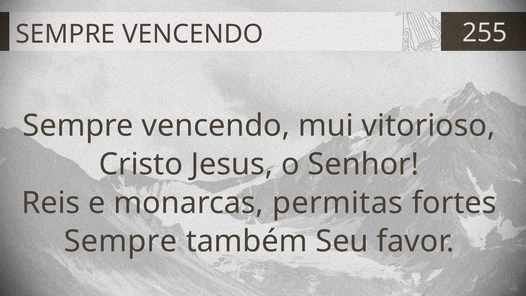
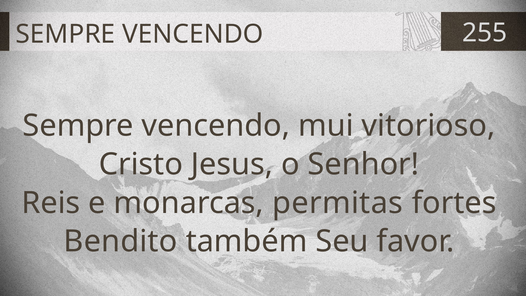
Sempre at (120, 241): Sempre -> Bendito
